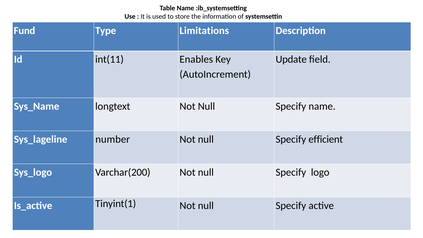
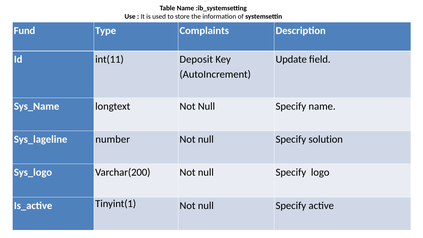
Limitations: Limitations -> Complaints
Enables: Enables -> Deposit
efficient: efficient -> solution
